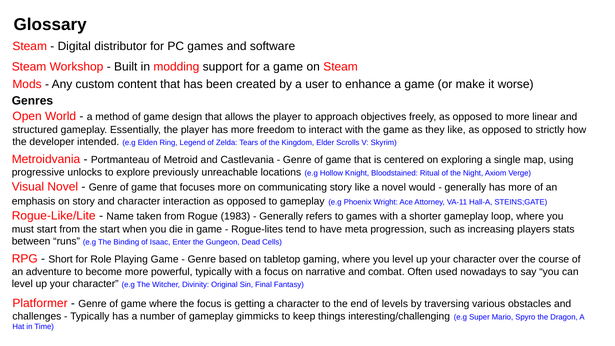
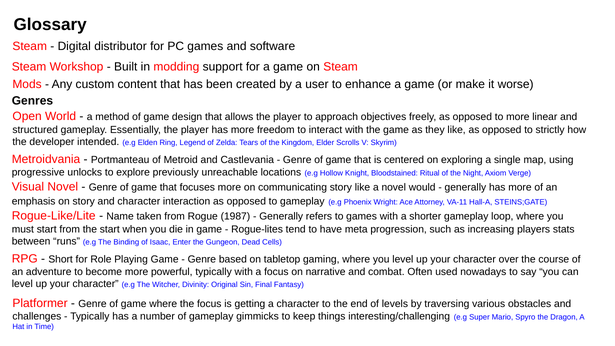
1983: 1983 -> 1987
